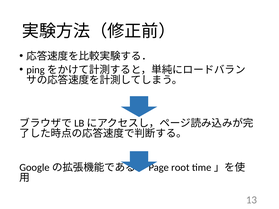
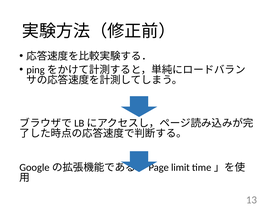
root: root -> limit
